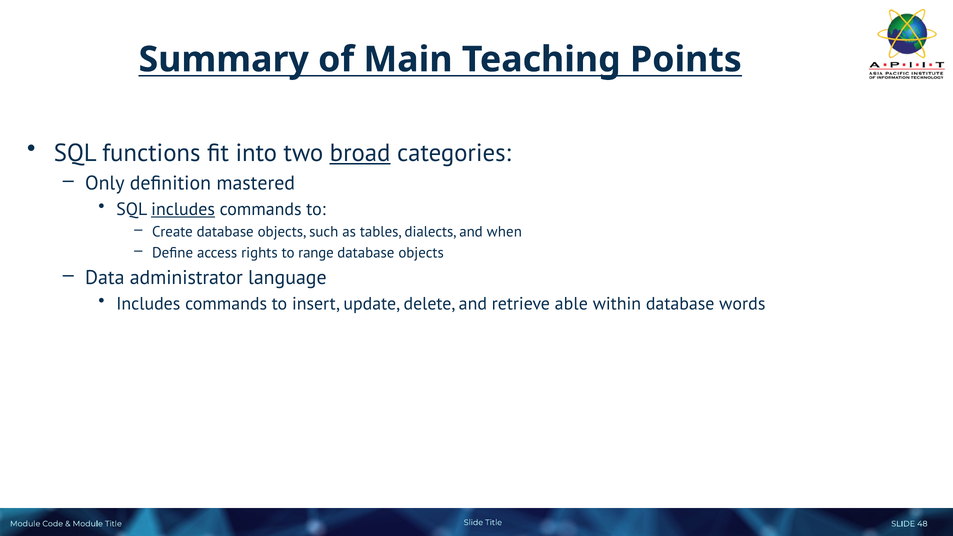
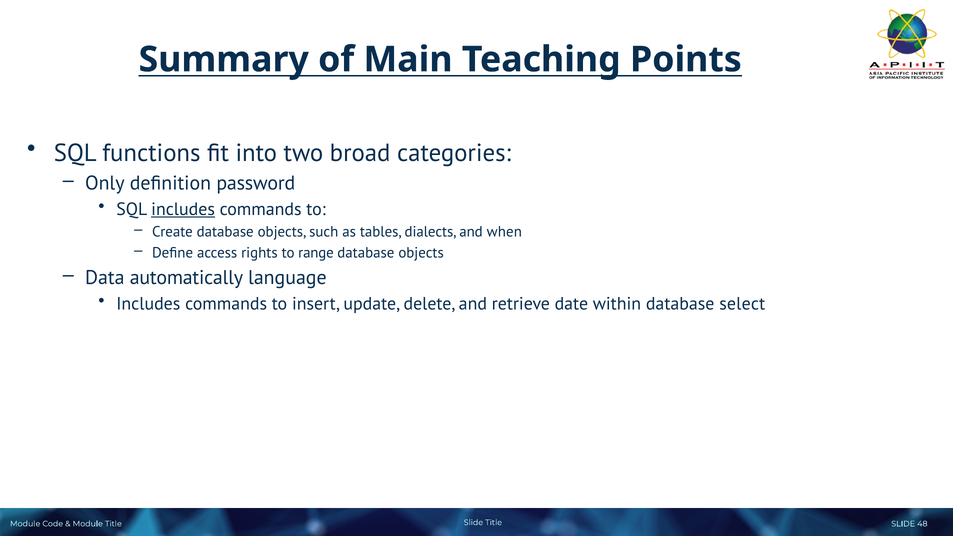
broad underline: present -> none
mastered: mastered -> password
administrator: administrator -> automatically
able: able -> date
words: words -> select
